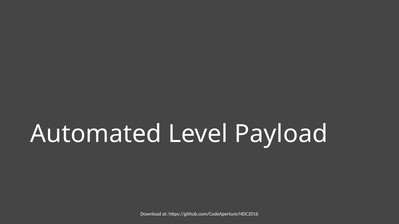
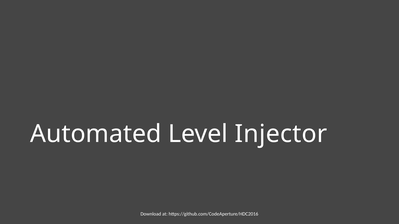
Payload: Payload -> Injector
